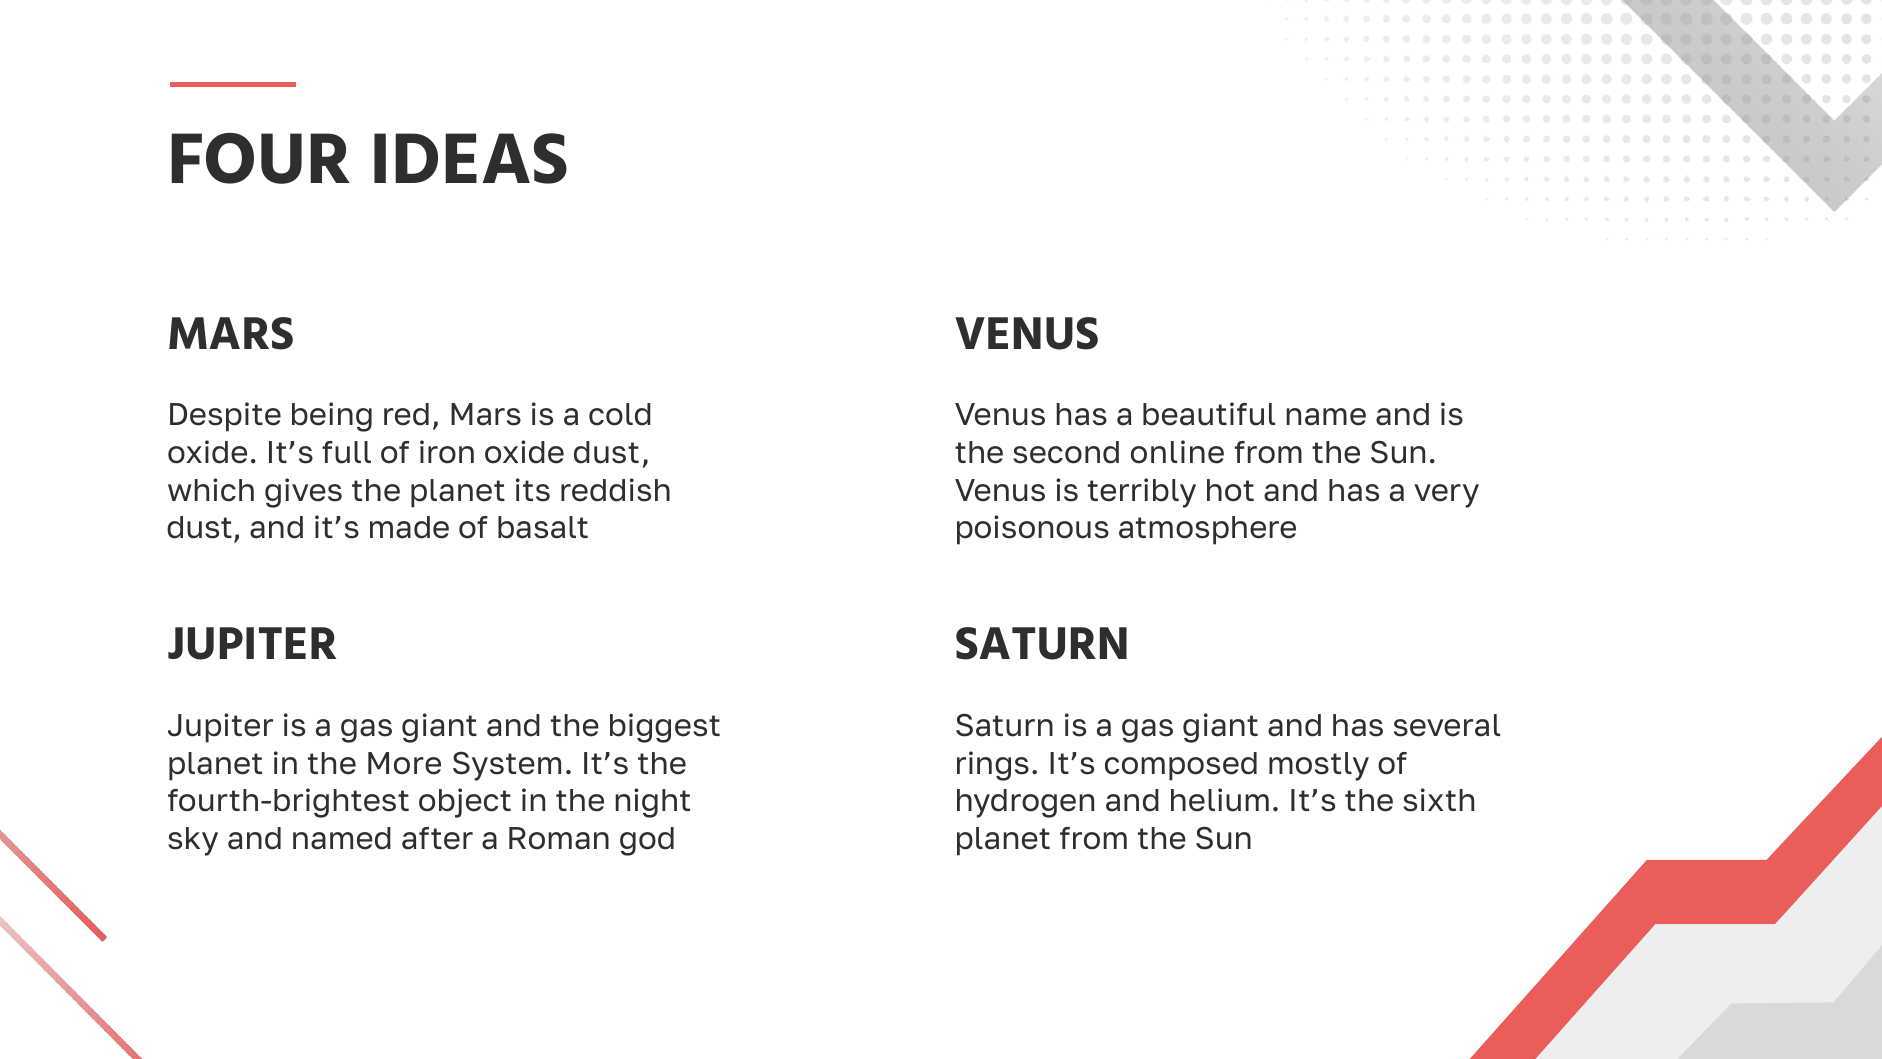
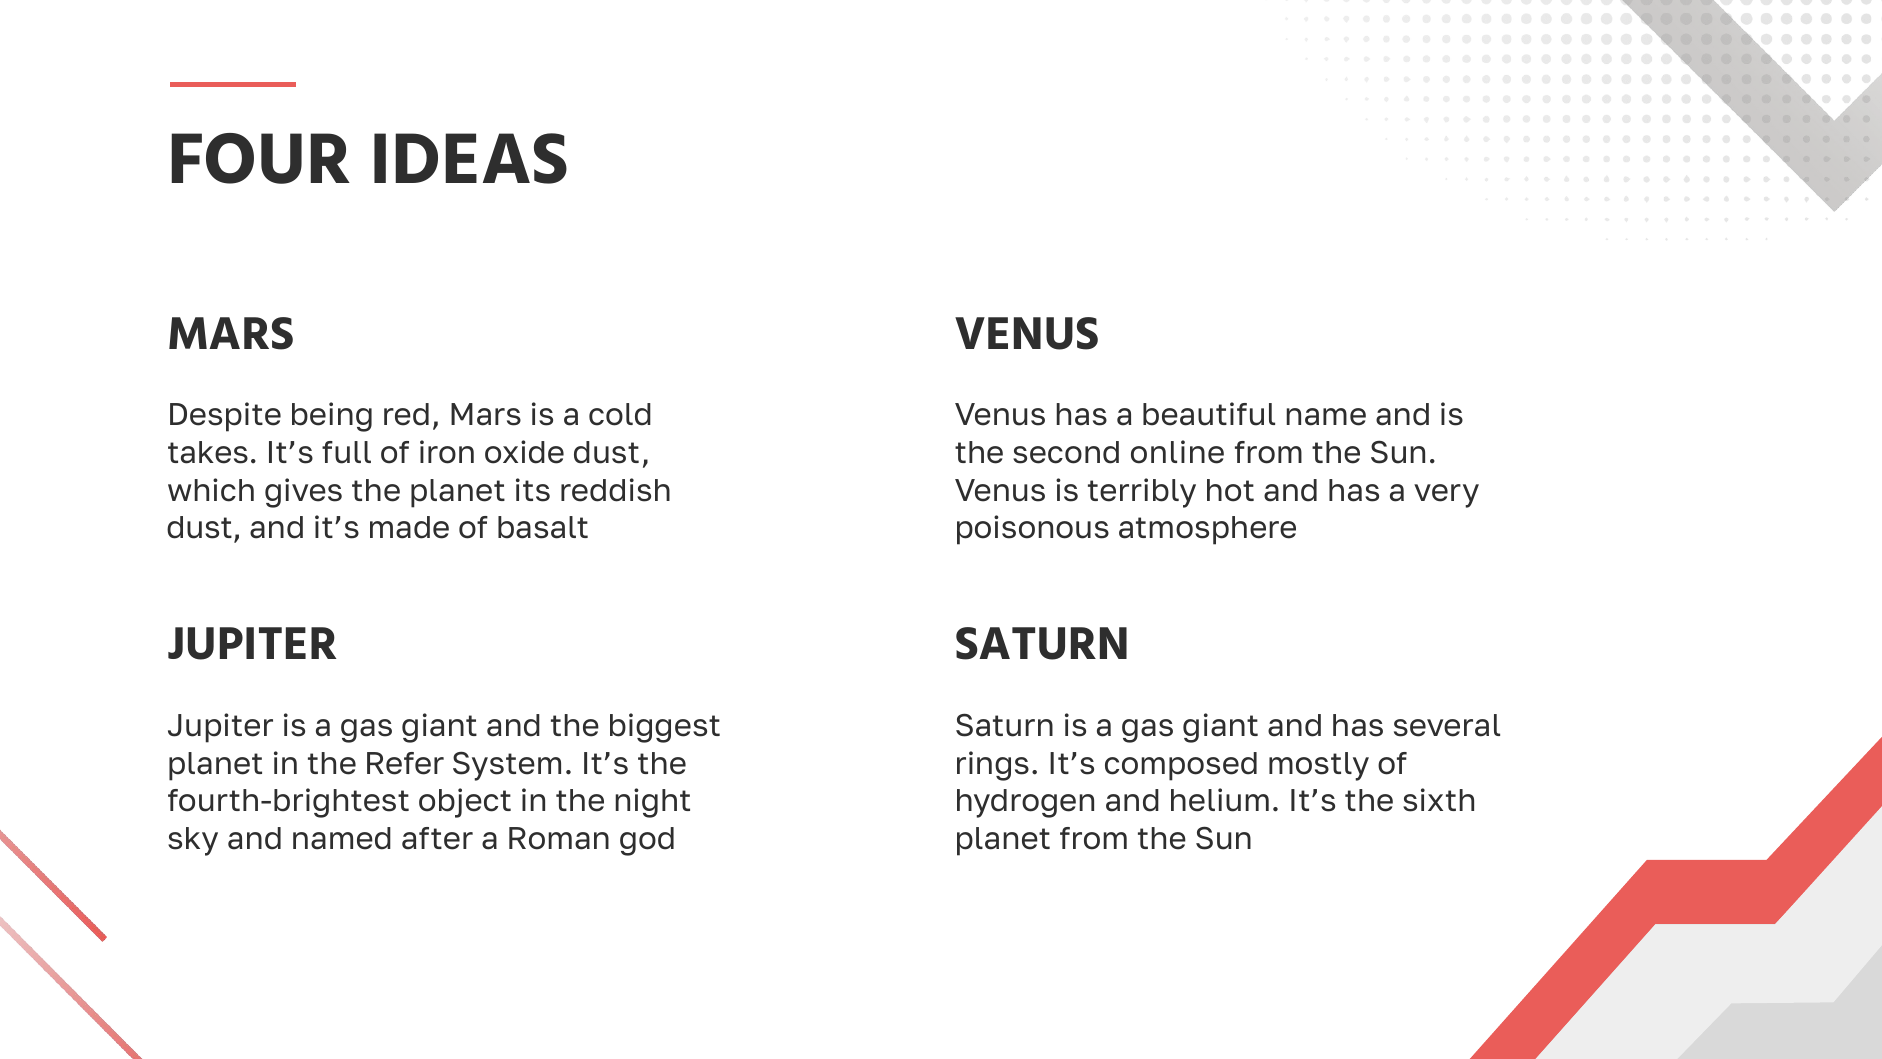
oxide at (212, 453): oxide -> takes
More: More -> Refer
